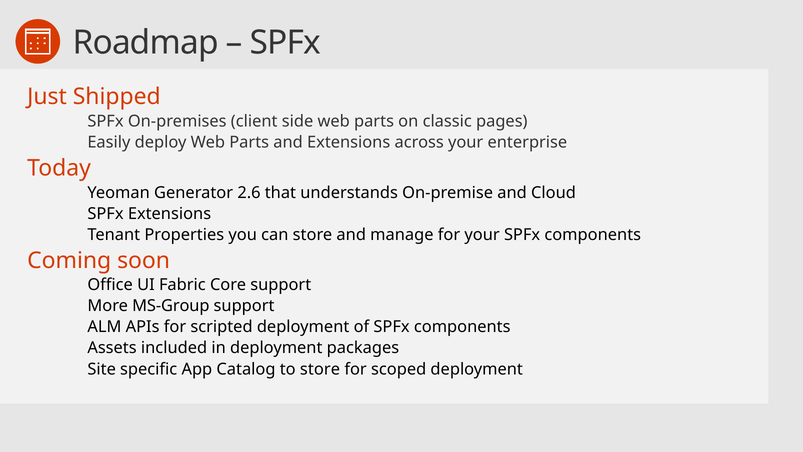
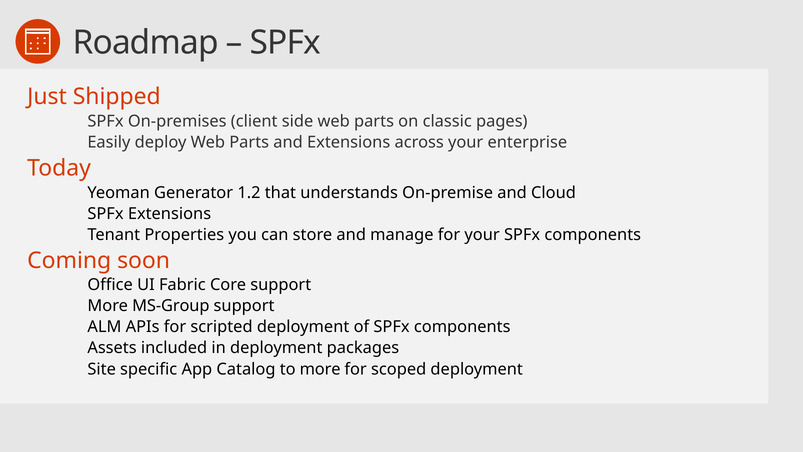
2.6: 2.6 -> 1.2
to store: store -> more
